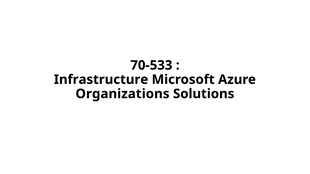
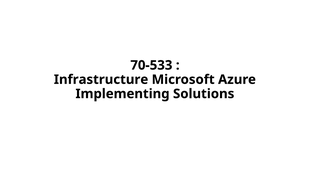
Organizations: Organizations -> Implementing
